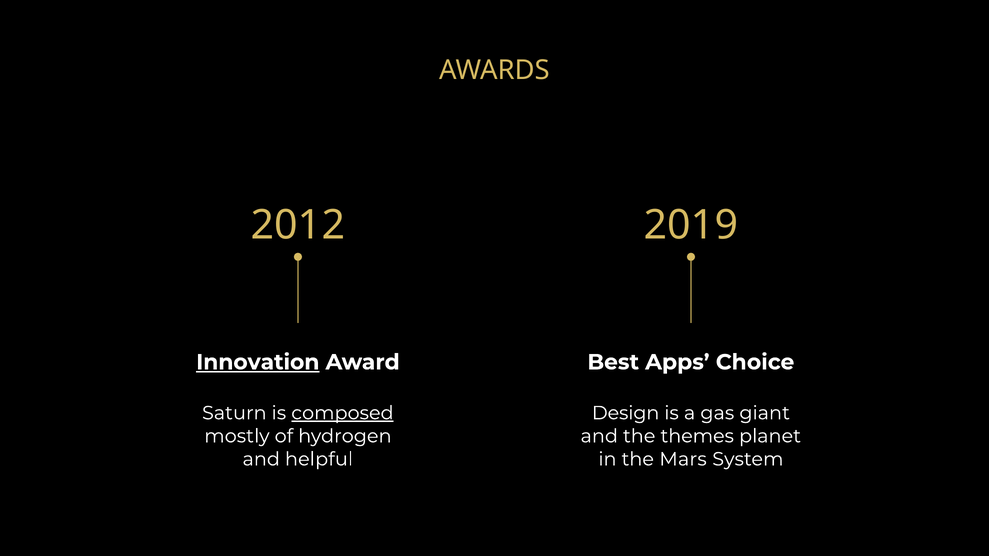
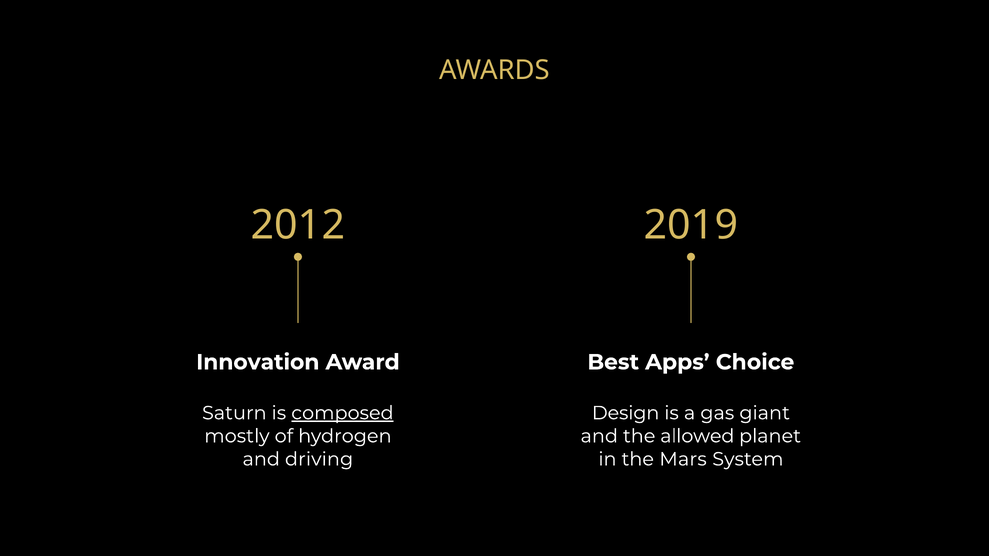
Innovation underline: present -> none
themes: themes -> allowed
helpful: helpful -> driving
